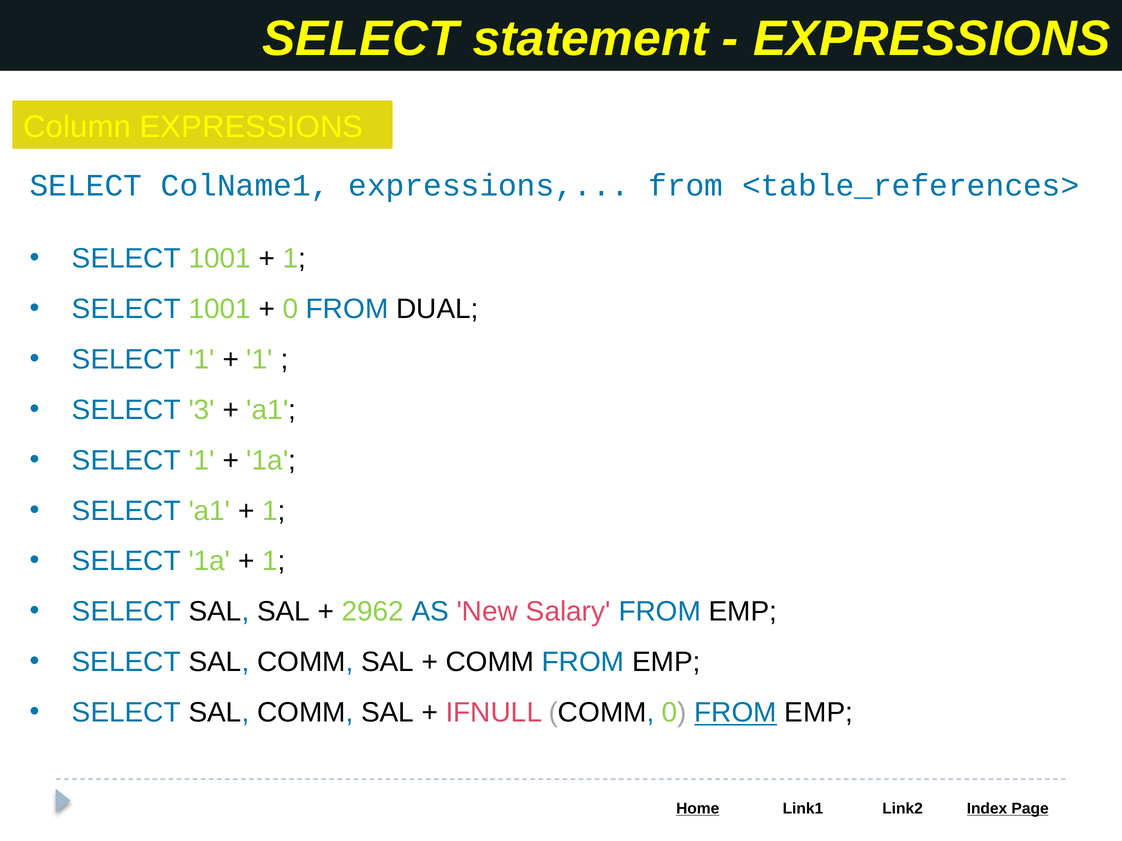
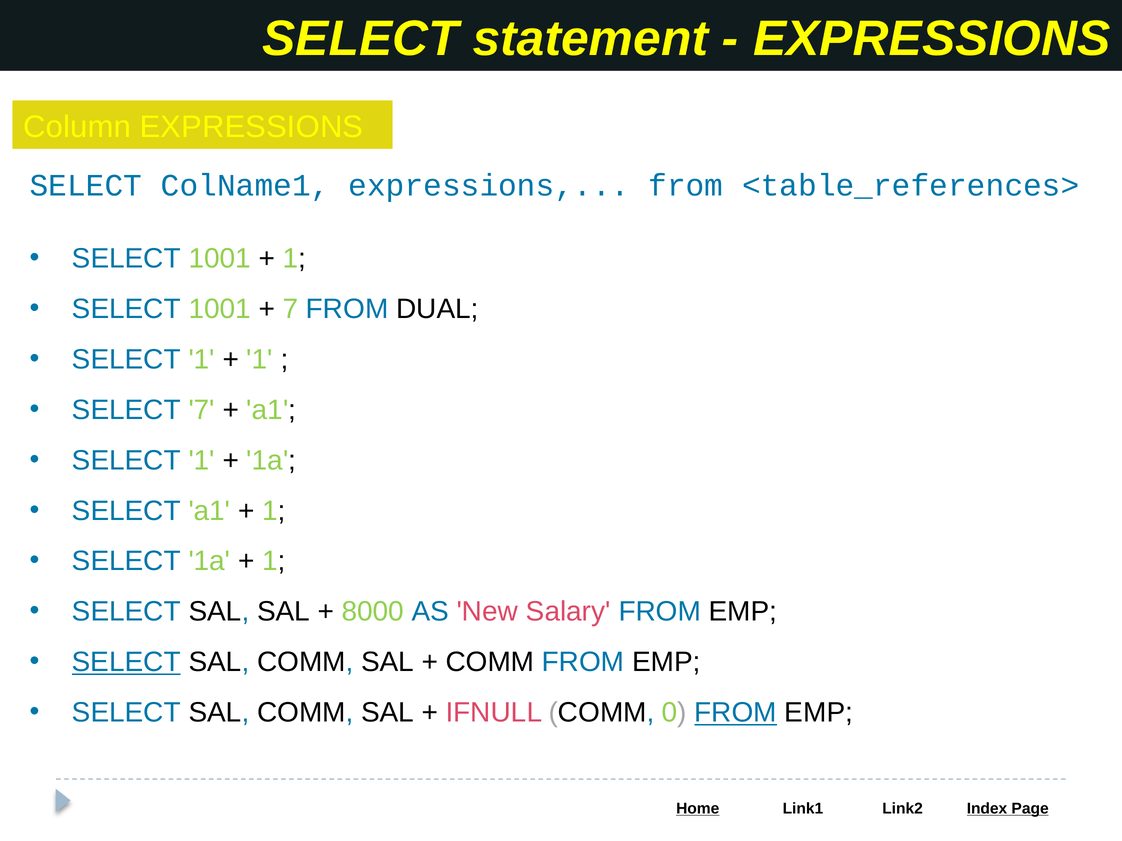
0 at (290, 309): 0 -> 7
SELECT 3: 3 -> 7
2962: 2962 -> 8000
SELECT at (126, 663) underline: none -> present
